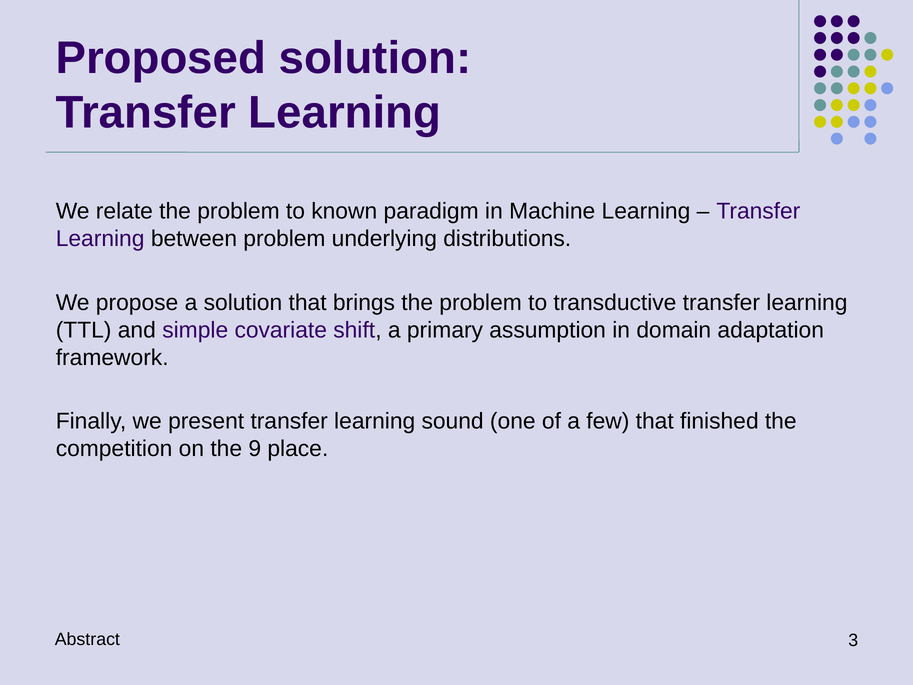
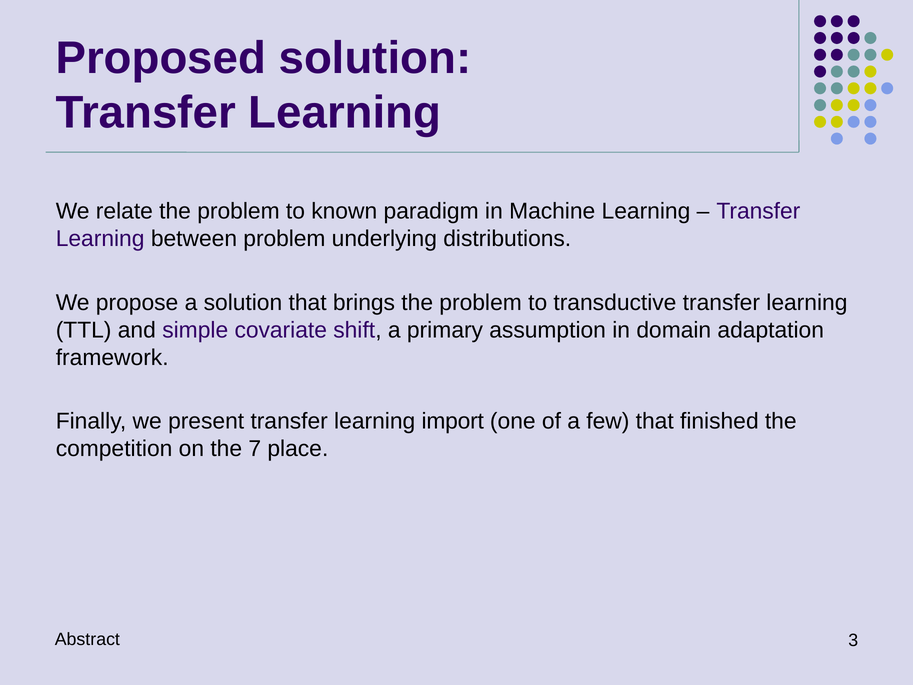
sound: sound -> import
9: 9 -> 7
